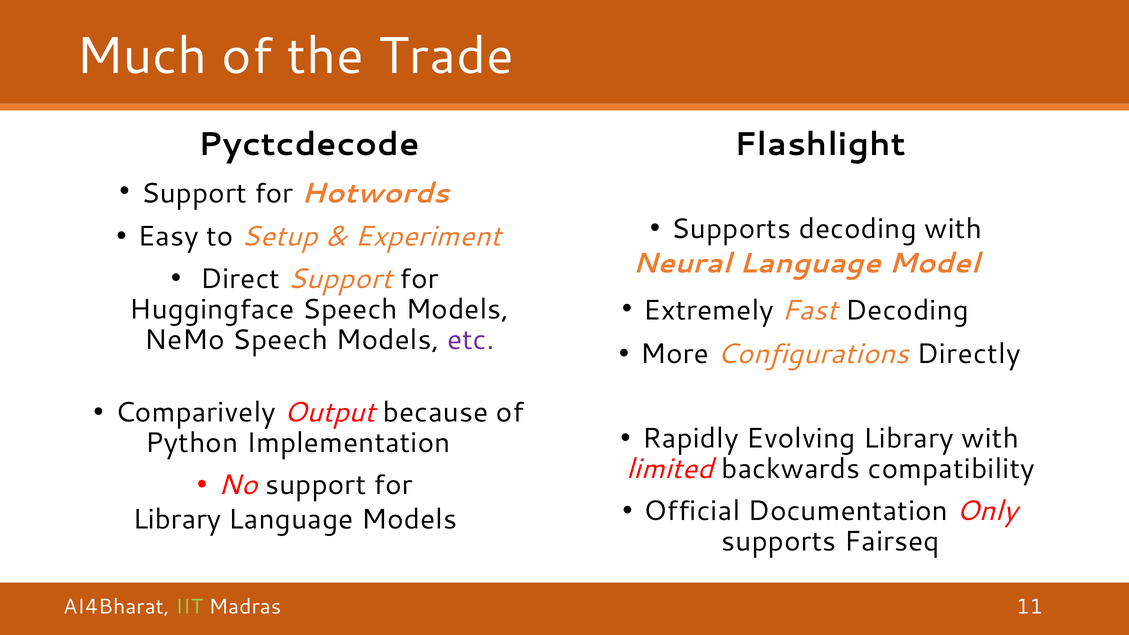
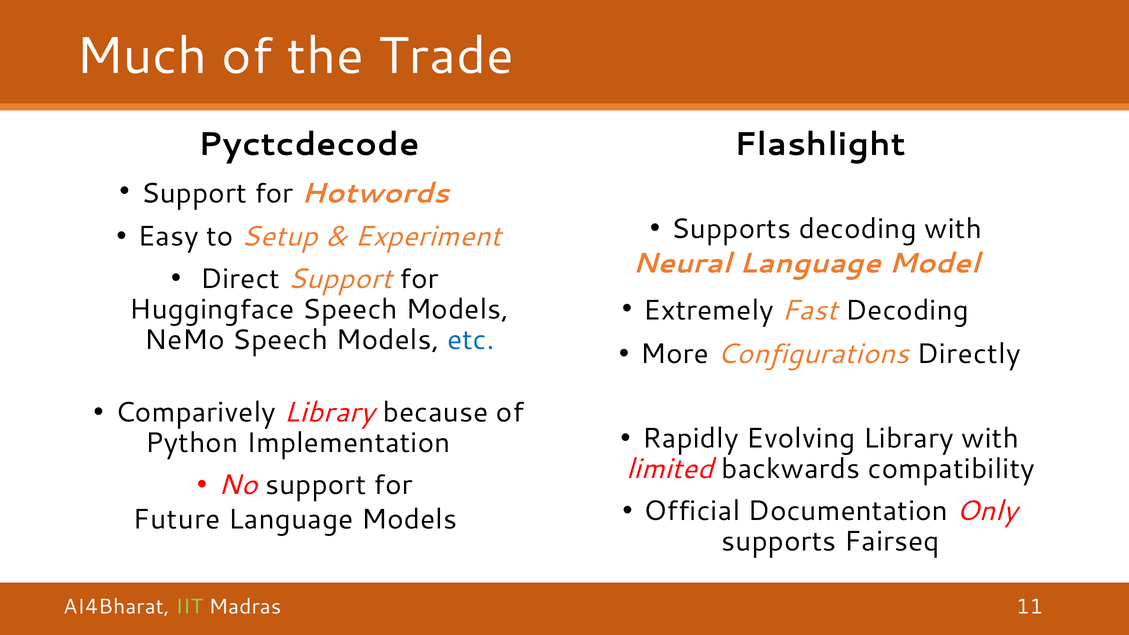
etc colour: purple -> blue
Comparively Output: Output -> Library
Library at (177, 520): Library -> Future
